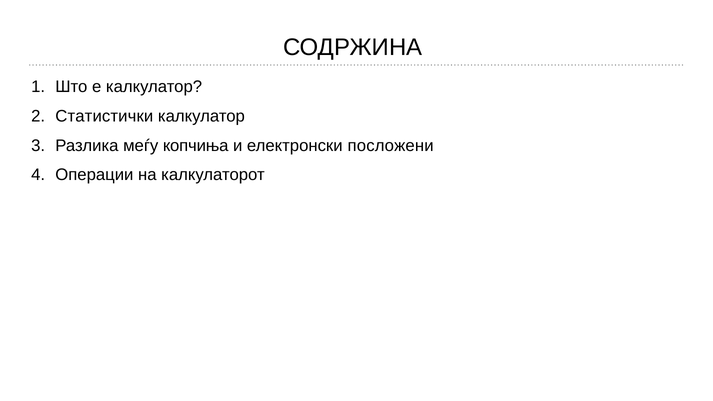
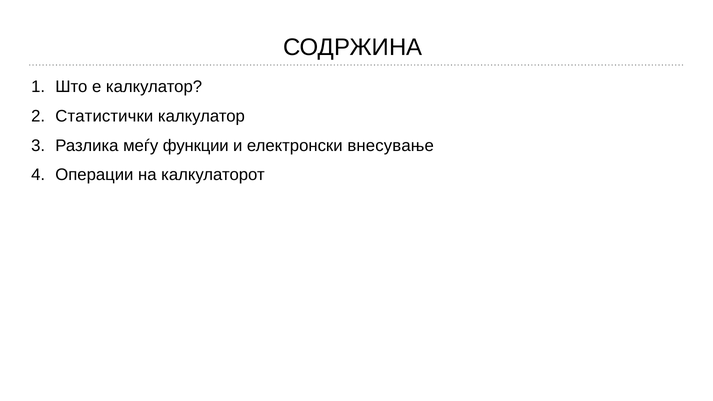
копчиња: копчиња -> функции
посложени: посложени -> внесување
